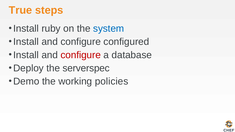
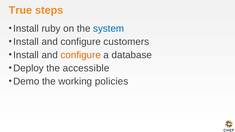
configured: configured -> customers
configure at (81, 55) colour: red -> orange
serverspec: serverspec -> accessible
